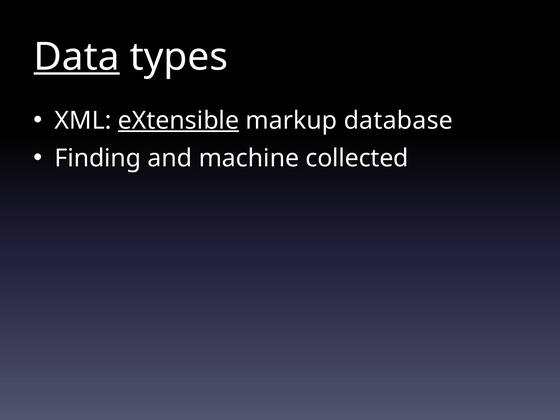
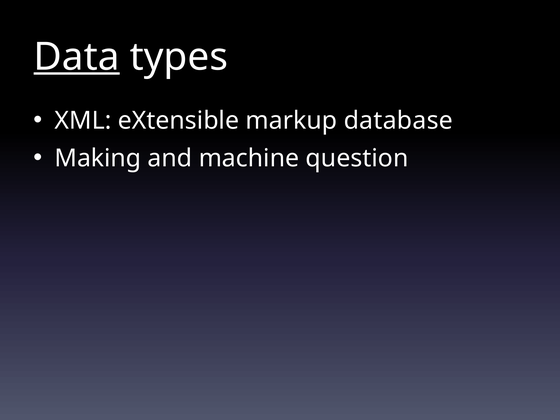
eXtensible underline: present -> none
Finding: Finding -> Making
collected: collected -> question
